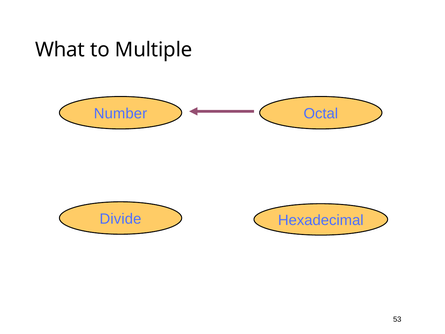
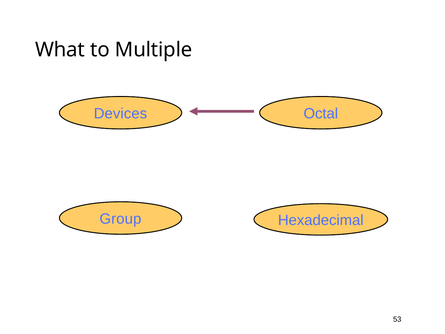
Number: Number -> Devices
Divide: Divide -> Group
